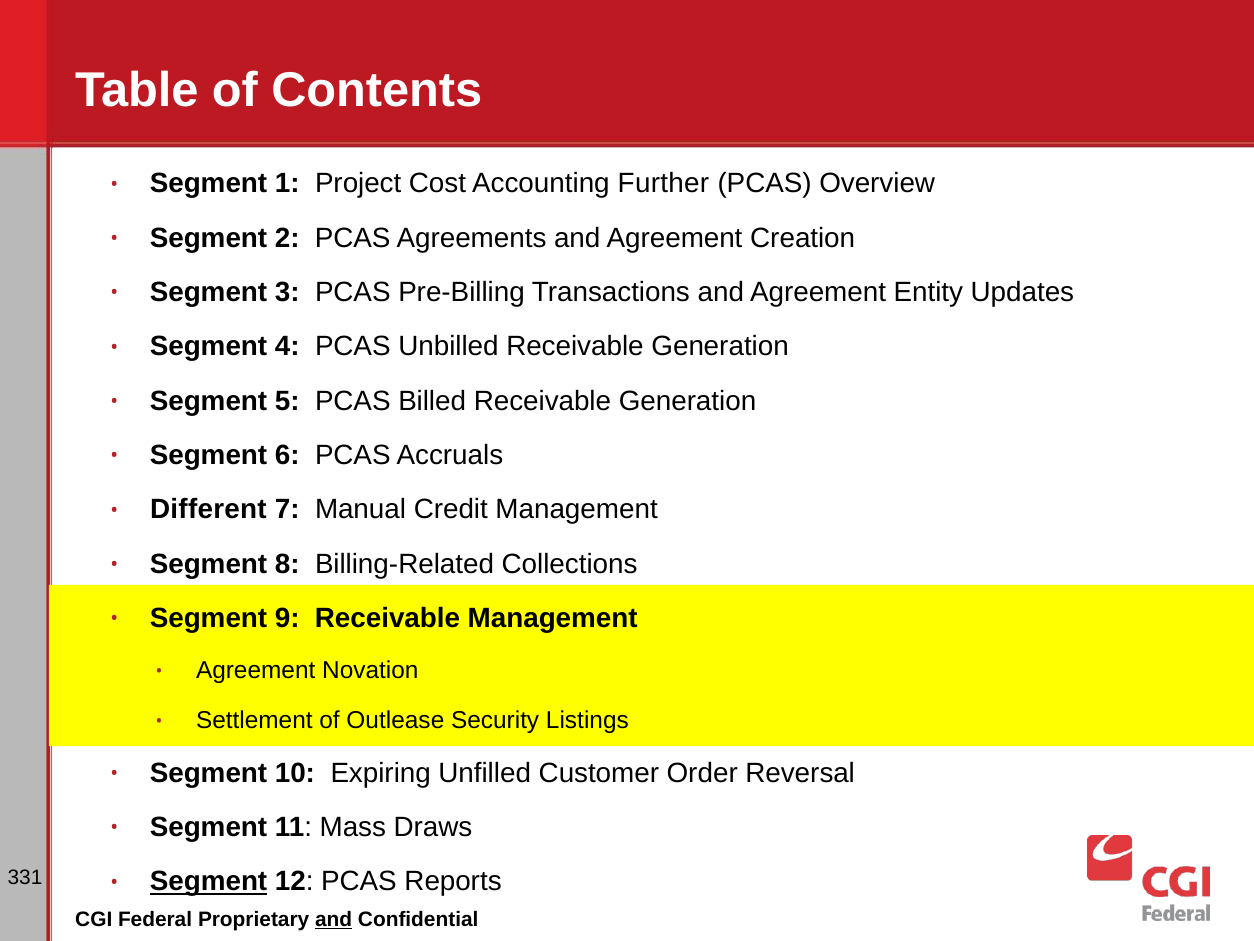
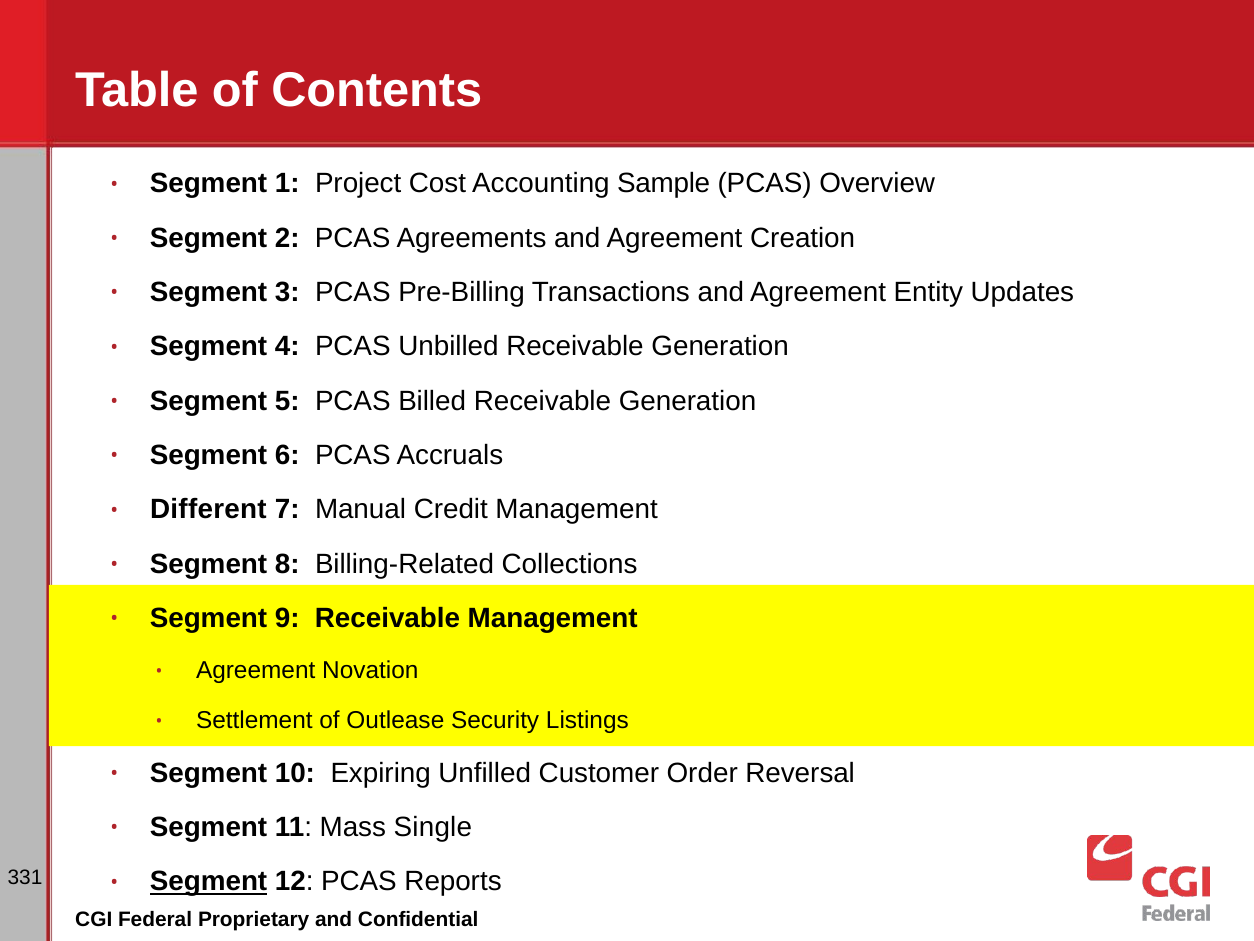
Further: Further -> Sample
Draws: Draws -> Single
and at (334, 919) underline: present -> none
